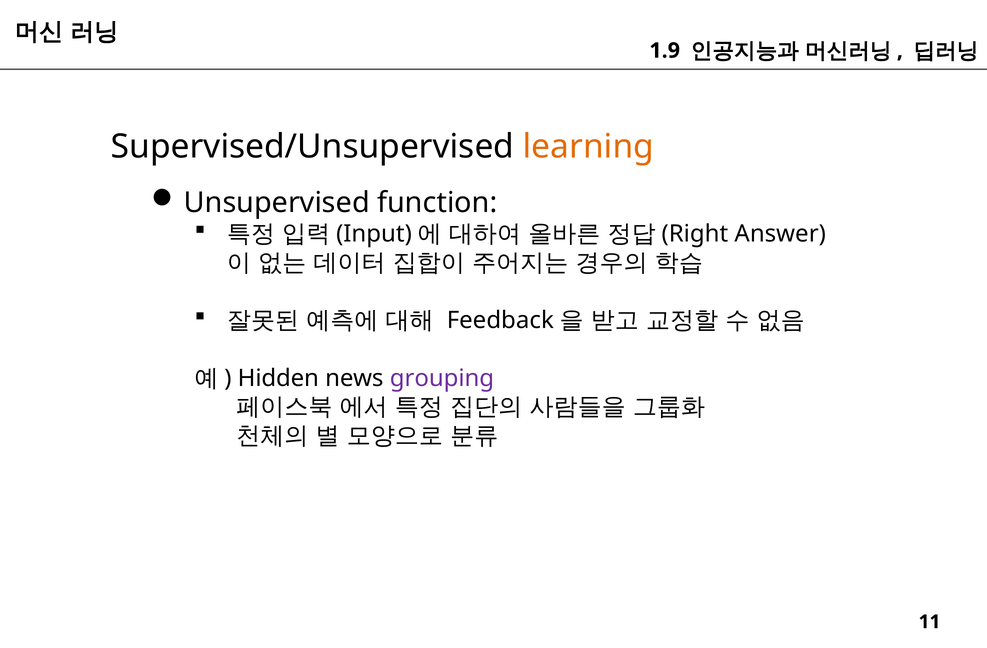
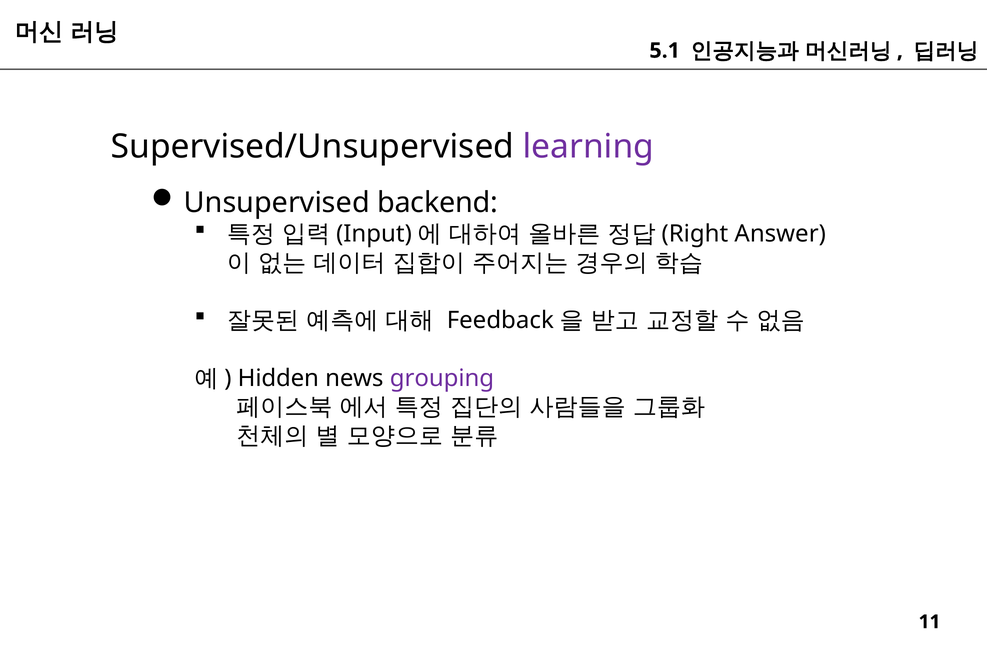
1.9: 1.9 -> 5.1
learning colour: orange -> purple
function: function -> backend
